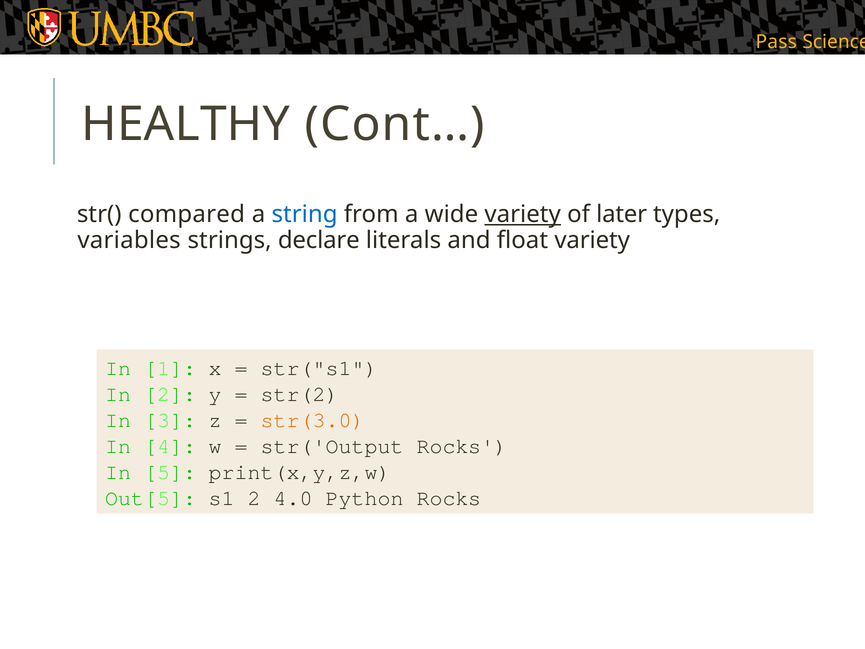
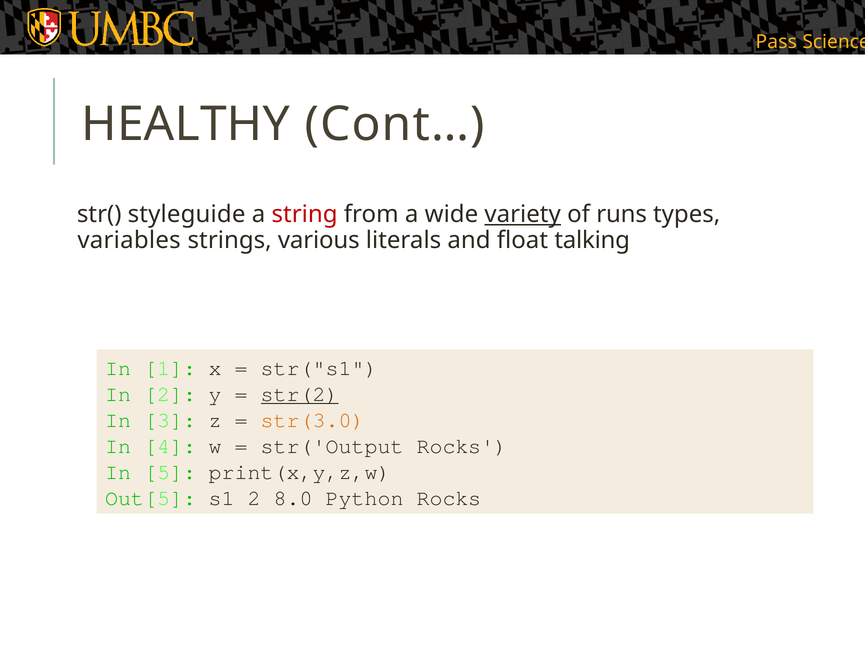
compared: compared -> styleguide
string colour: blue -> red
later: later -> runs
declare: declare -> various
float variety: variety -> talking
str(2 underline: none -> present
4.0: 4.0 -> 8.0
